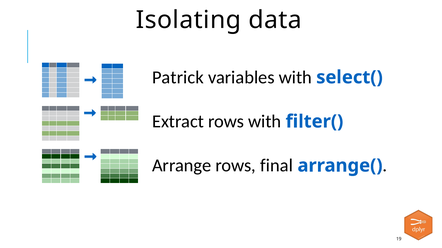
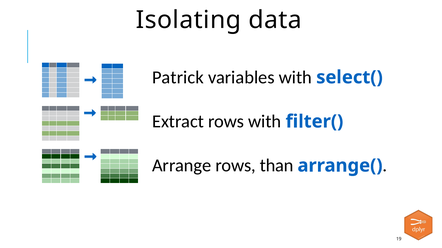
final: final -> than
